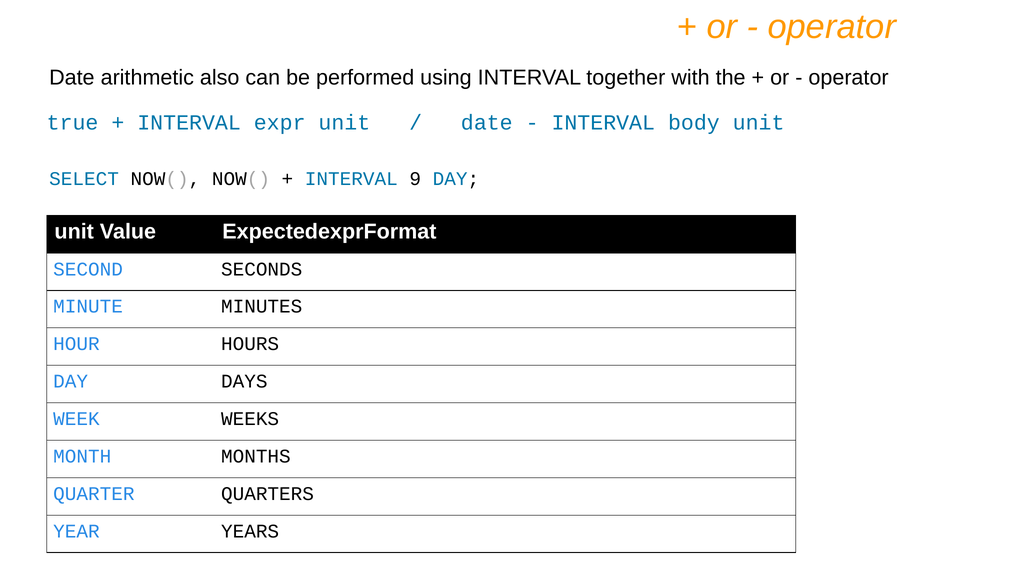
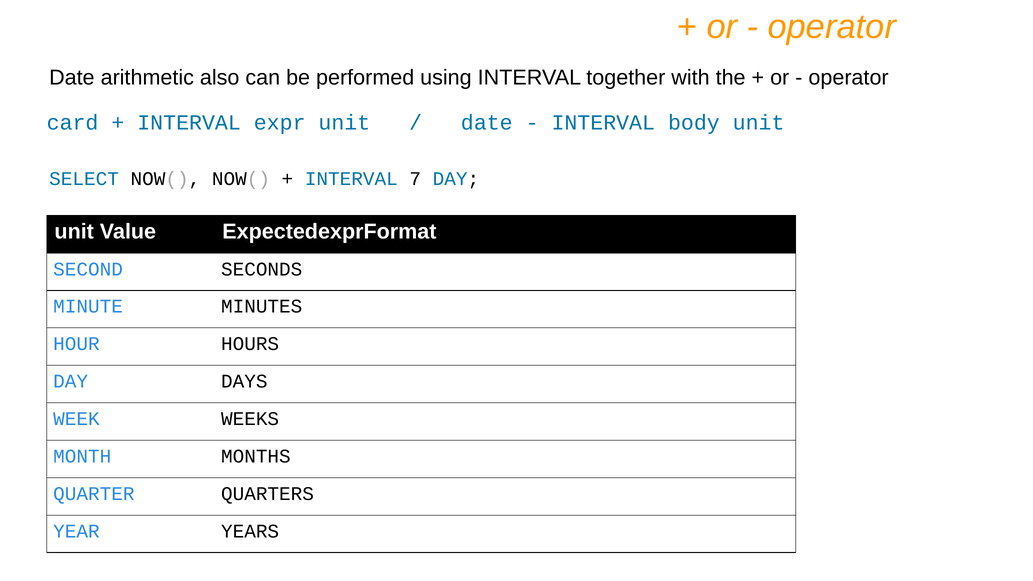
true: true -> card
9: 9 -> 7
